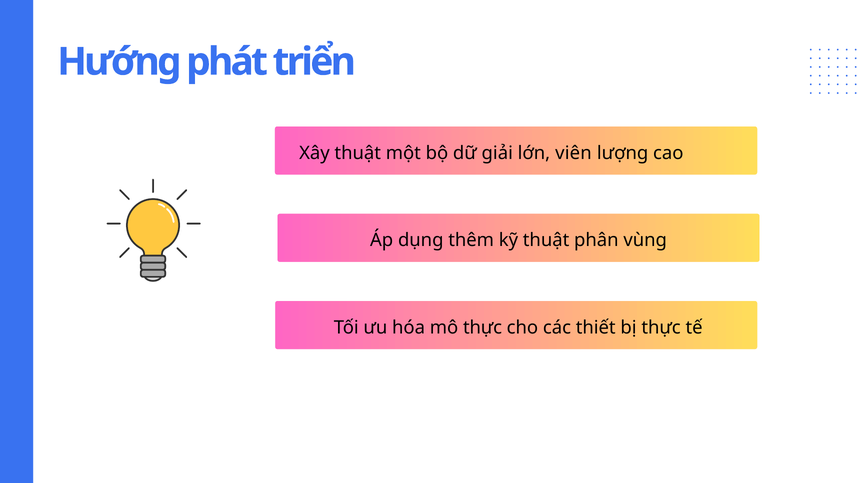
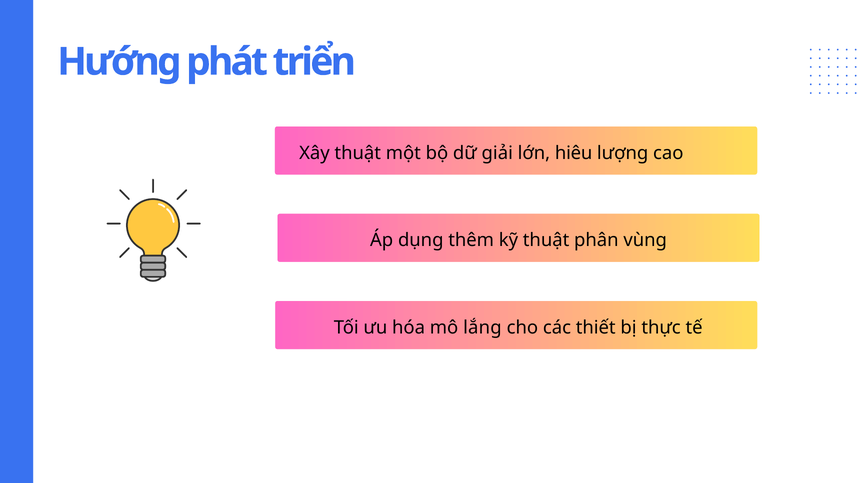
viên: viên -> hiêu
mô thực: thực -> lắng
